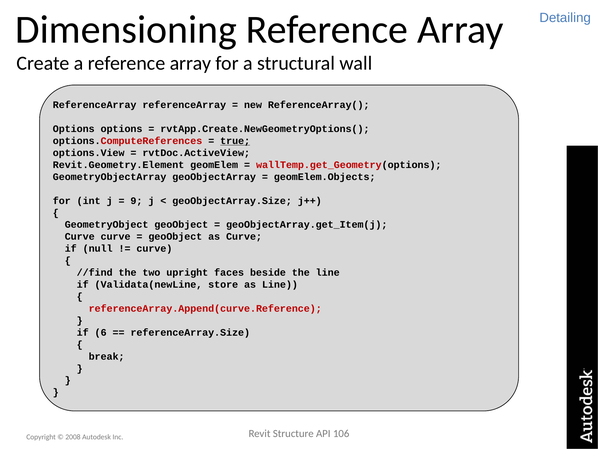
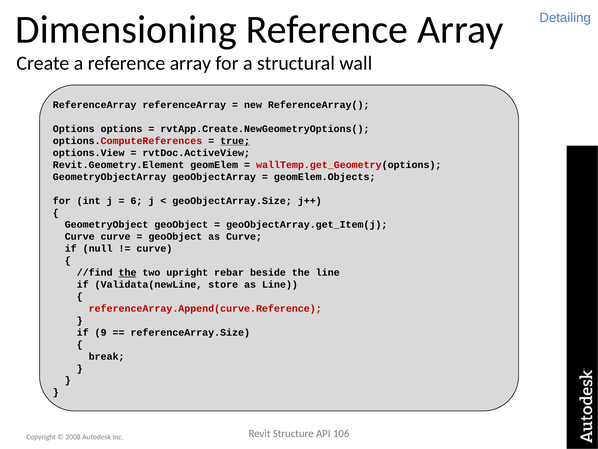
9: 9 -> 6
the at (128, 272) underline: none -> present
faces: faces -> rebar
6: 6 -> 9
